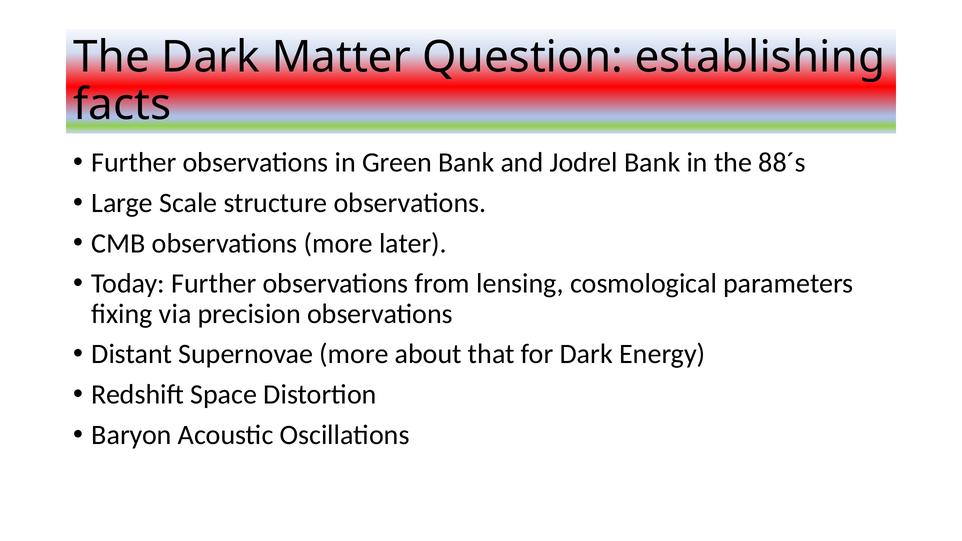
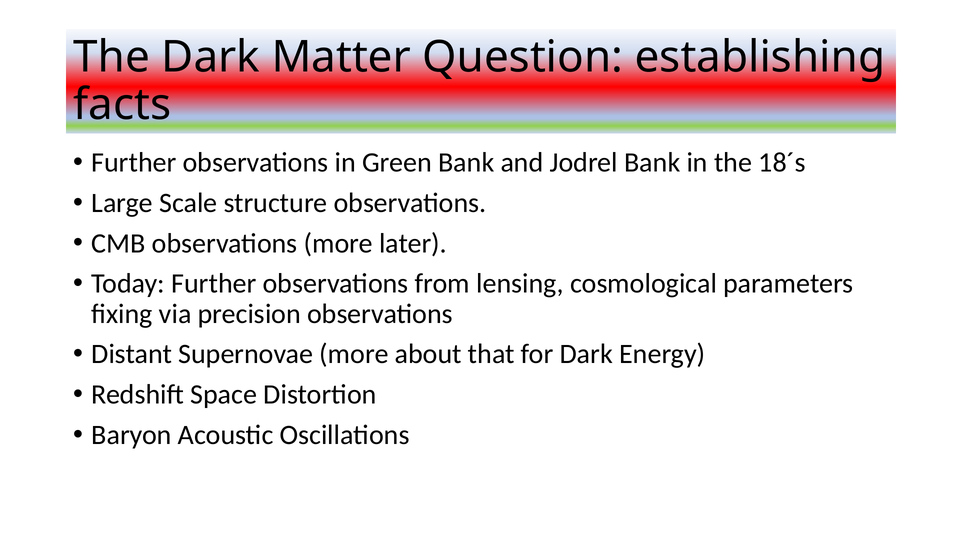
88´s: 88´s -> 18´s
